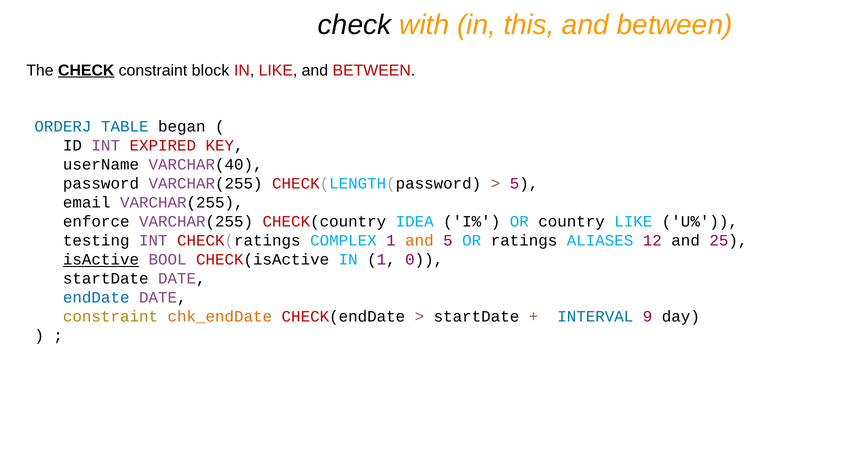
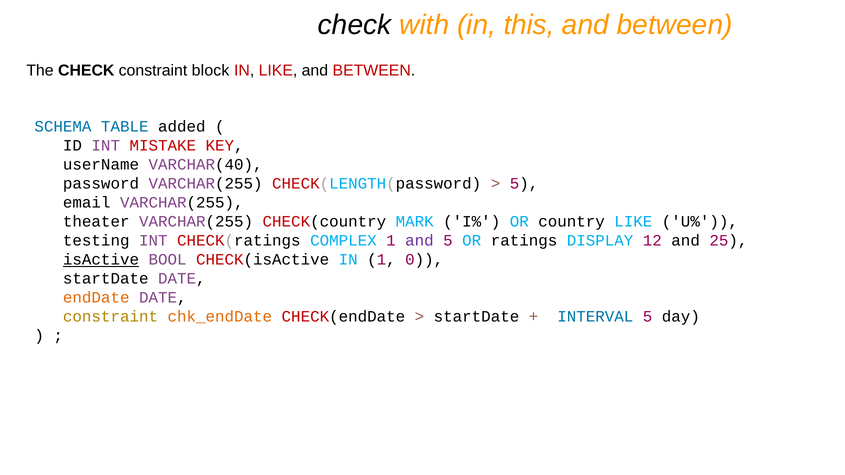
CHECK at (86, 70) underline: present -> none
ORDERJ: ORDERJ -> SCHEMA
began: began -> added
EXPIRED: EXPIRED -> MISTAKE
enforce: enforce -> theater
IDEA: IDEA -> MARK
and at (419, 241) colour: orange -> purple
ALIASES: ALIASES -> DISPLAY
endDate colour: blue -> orange
INTERVAL 9: 9 -> 5
